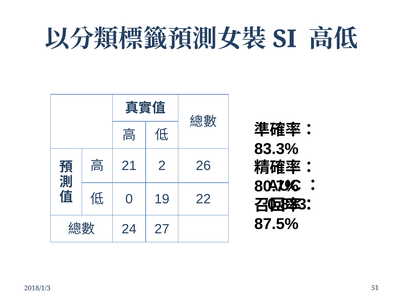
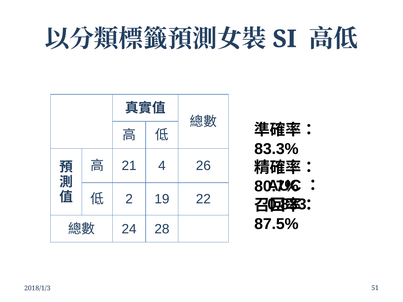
2: 2 -> 4
0: 0 -> 2
27: 27 -> 28
